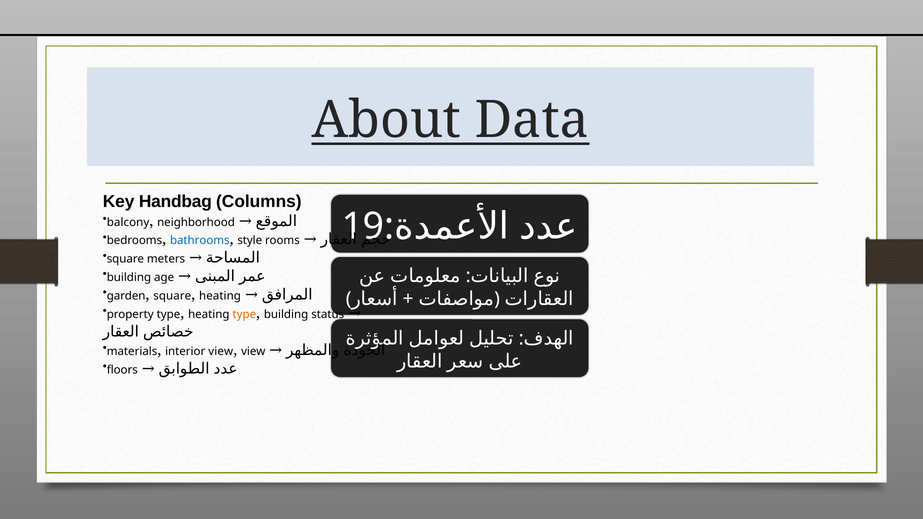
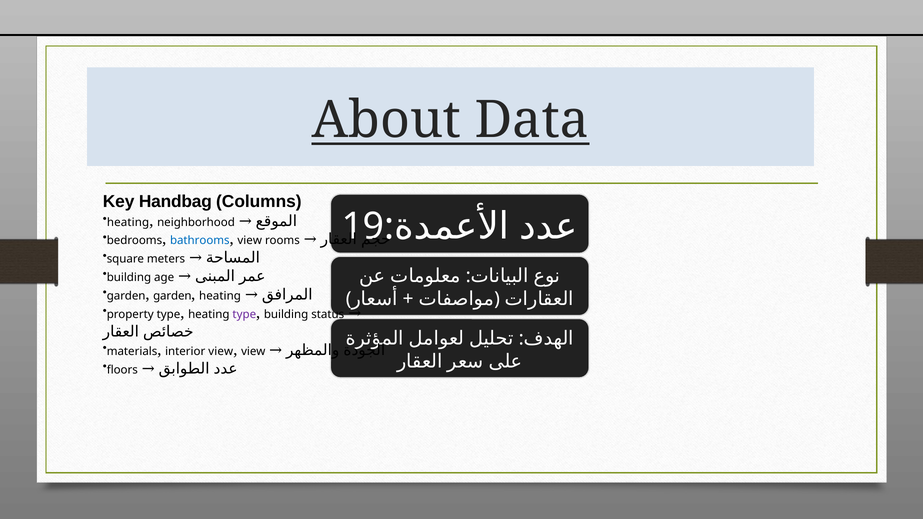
balcony at (128, 222): balcony -> heating
style at (250, 241): style -> view
square at (172, 296): square -> garden
type at (244, 315) colour: orange -> purple
